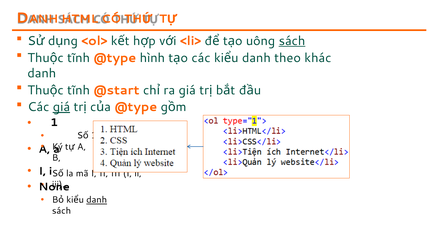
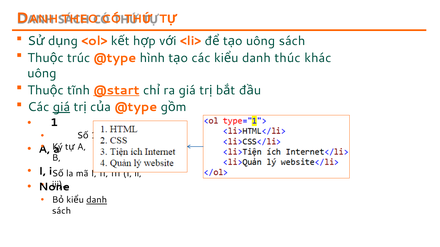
HTML: HTML -> THEO
sách at (292, 41) underline: present -> none
tĩnh at (79, 58): tĩnh -> trúc
theo: theo -> thúc
danh at (42, 73): danh -> uông
@start underline: none -> present
